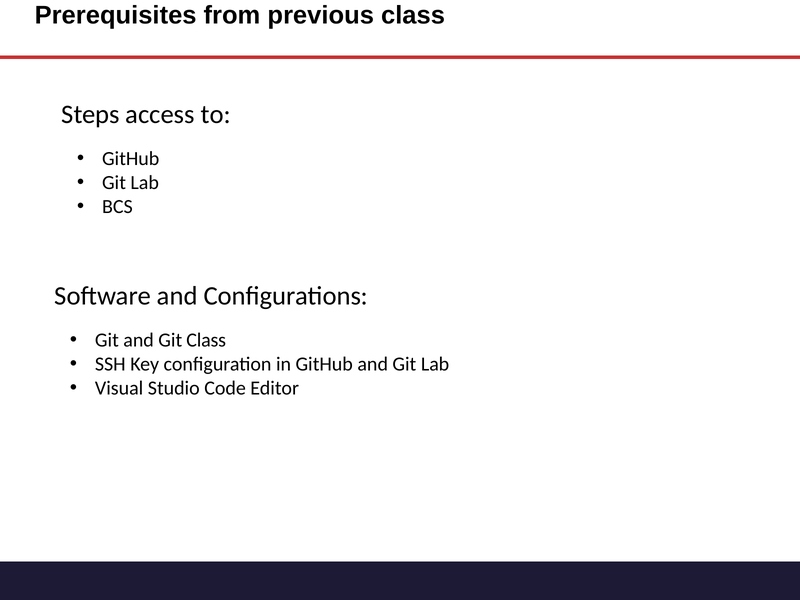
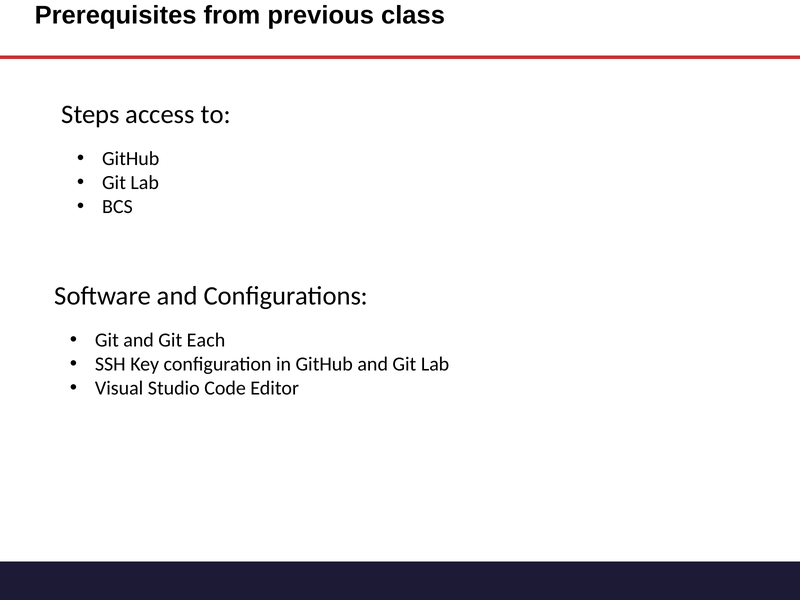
Git Class: Class -> Each
